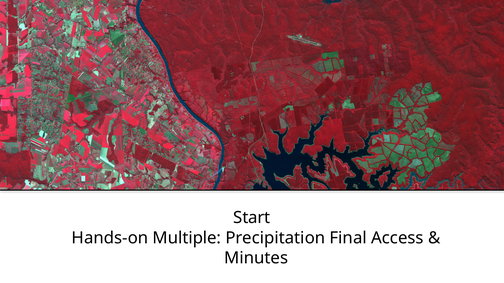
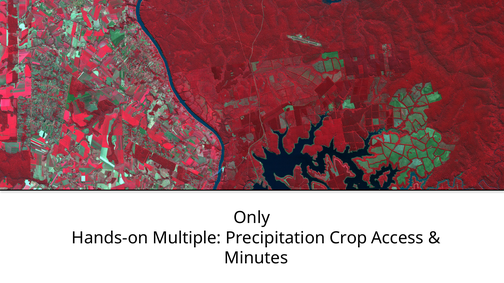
Start: Start -> Only
Final: Final -> Crop
